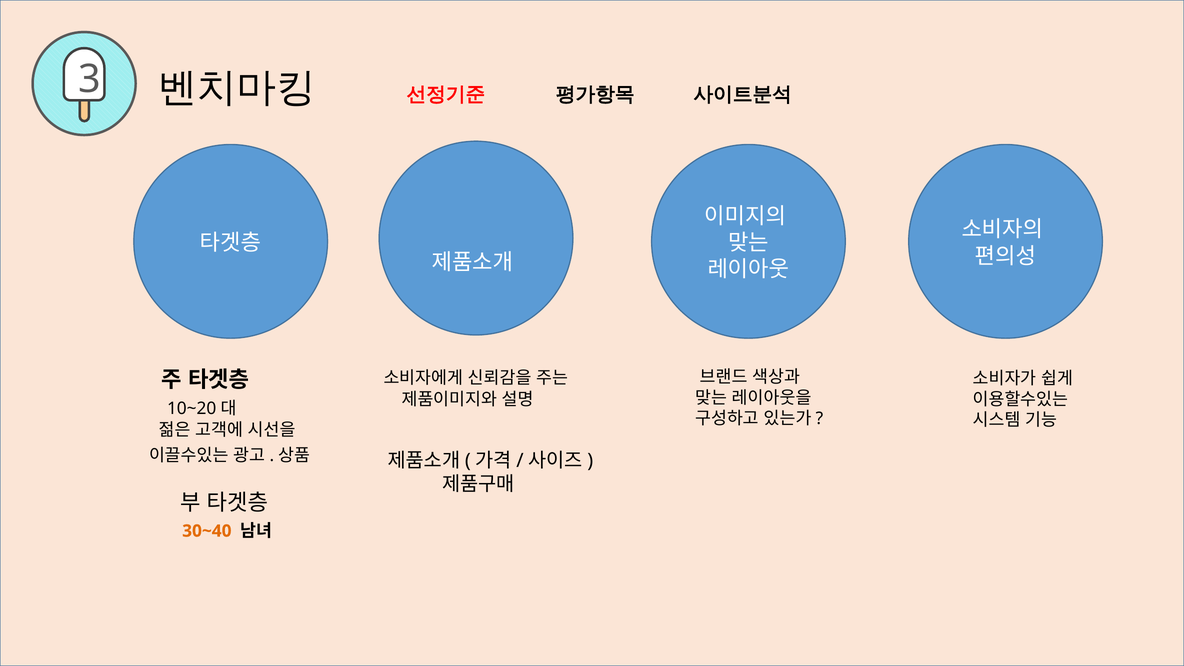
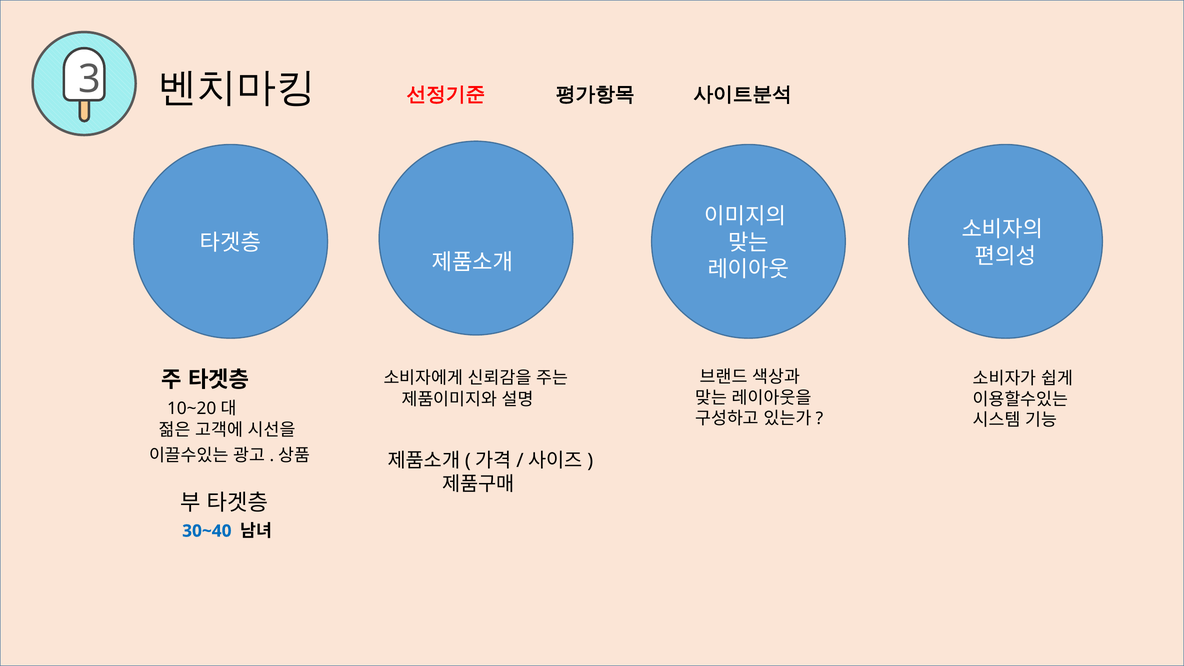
30~40 colour: orange -> blue
